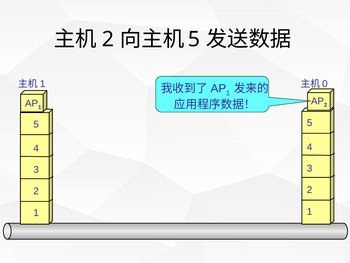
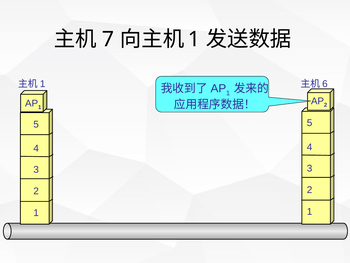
2 at (108, 39): 2 -> 7
5 at (194, 39): 5 -> 1
0: 0 -> 6
